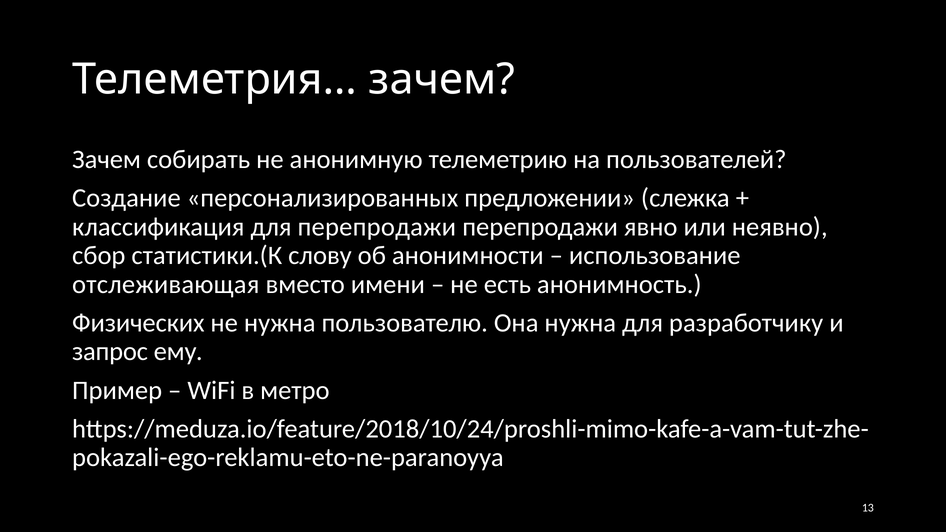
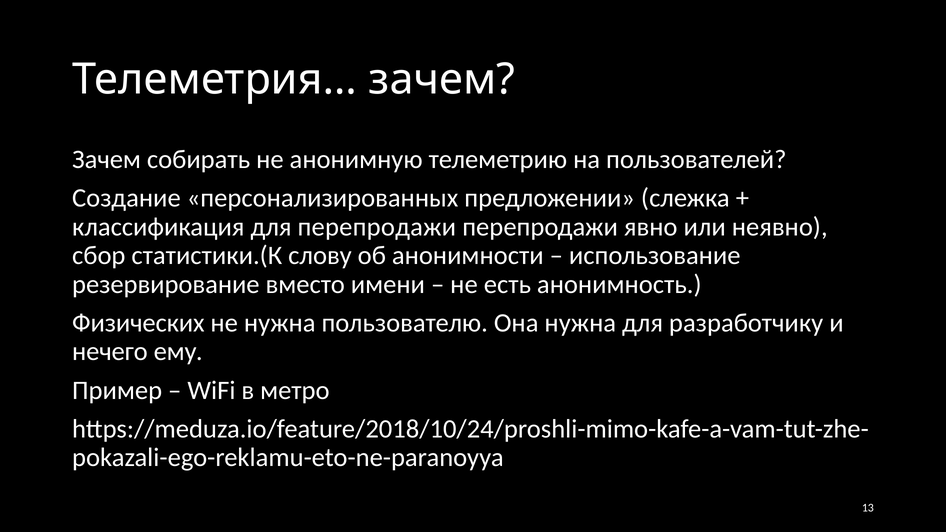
отслеживающая: отслеживающая -> резервирование
запрос: запрос -> нечего
